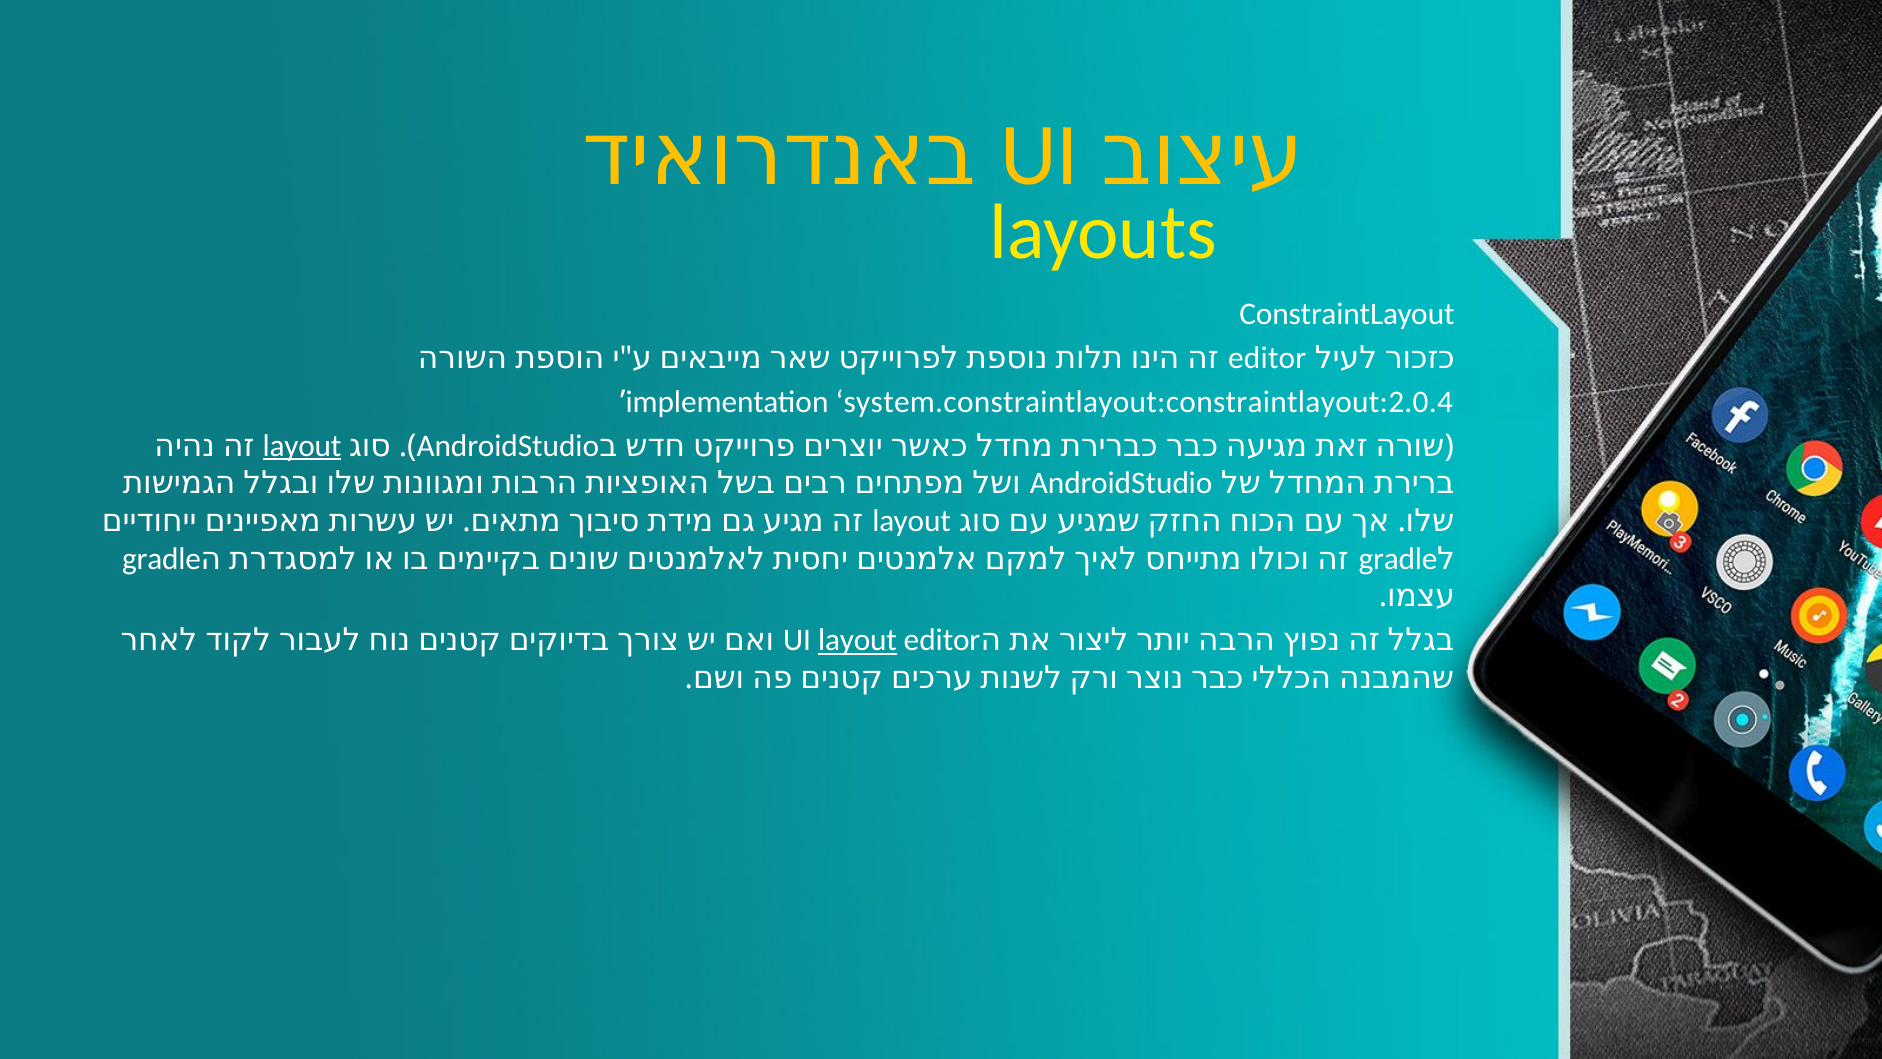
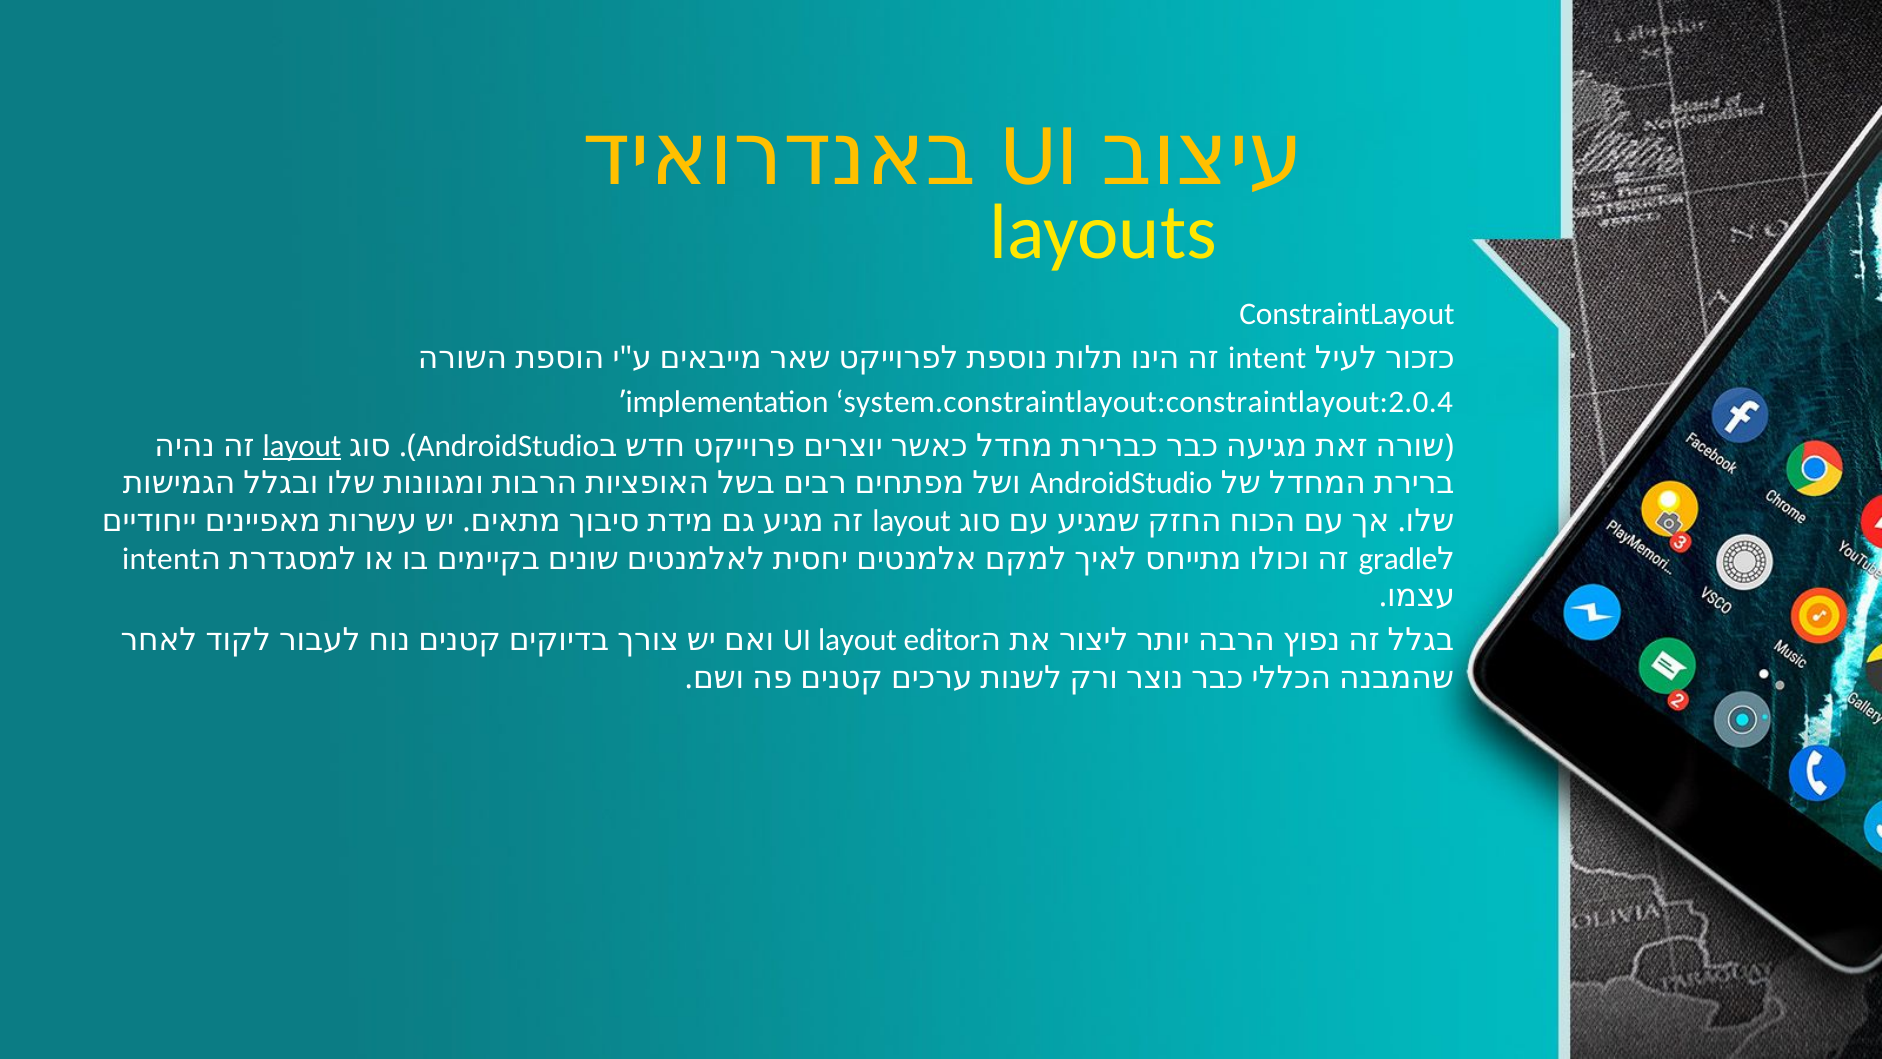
editor at (1267, 358): editor -> intent
gradle at (162, 559): gradle -> intent
layout at (857, 640) underline: present -> none
